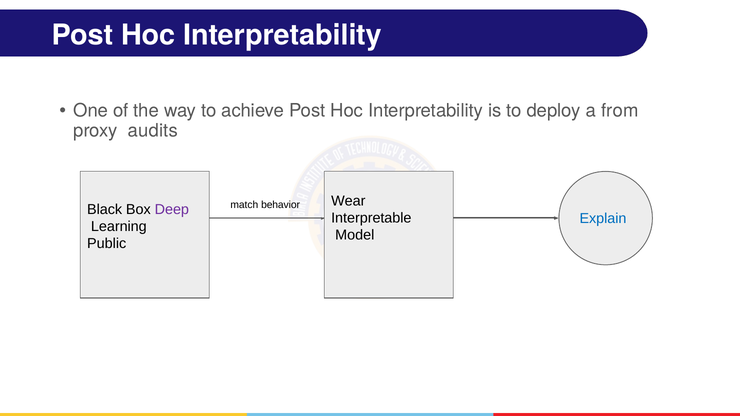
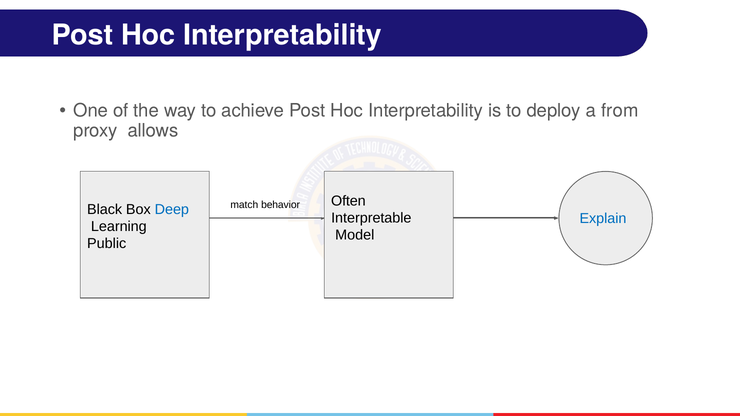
audits: audits -> allows
Wear: Wear -> Often
Deep colour: purple -> blue
